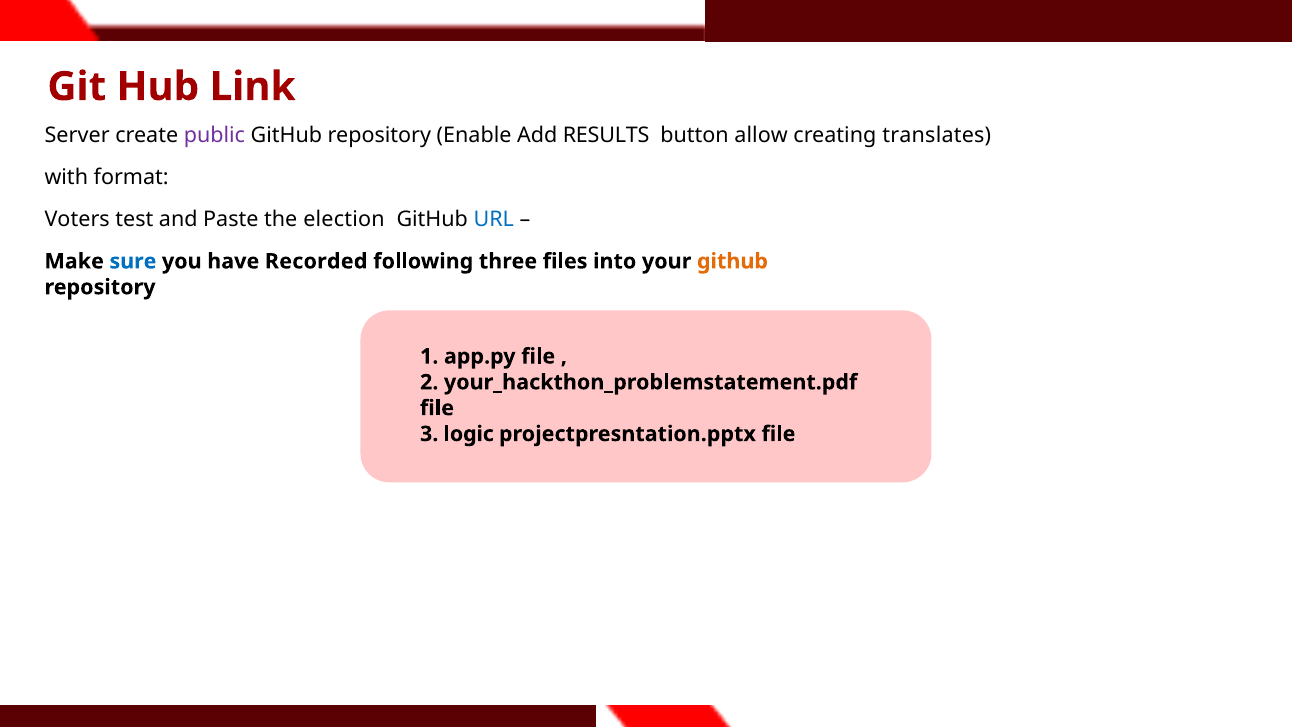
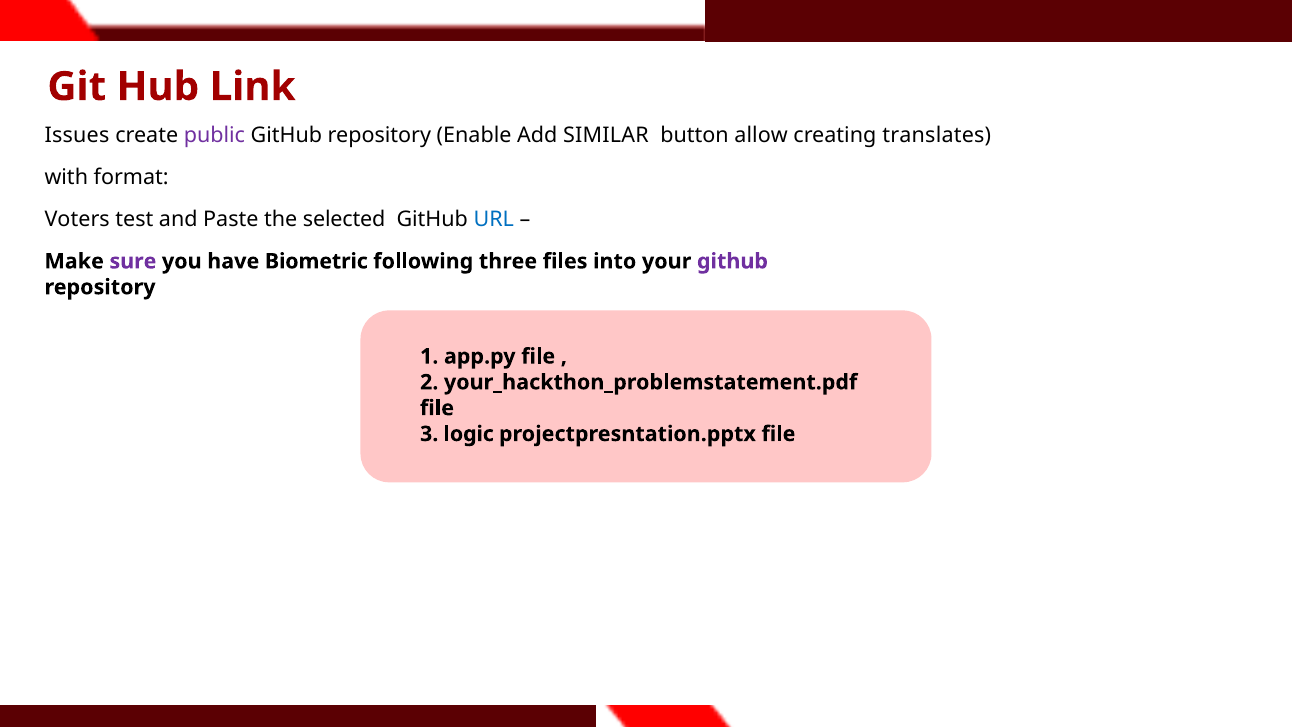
Server: Server -> Issues
RESULTS: RESULTS -> SIMILAR
election: election -> selected
sure colour: blue -> purple
Recorded: Recorded -> Biometric
github at (732, 261) colour: orange -> purple
